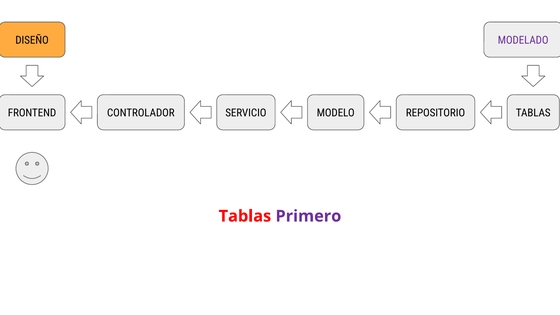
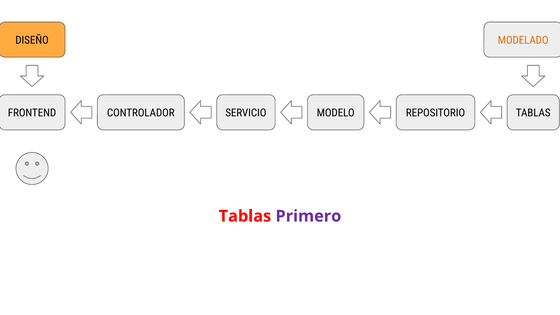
MODELADO colour: purple -> orange
